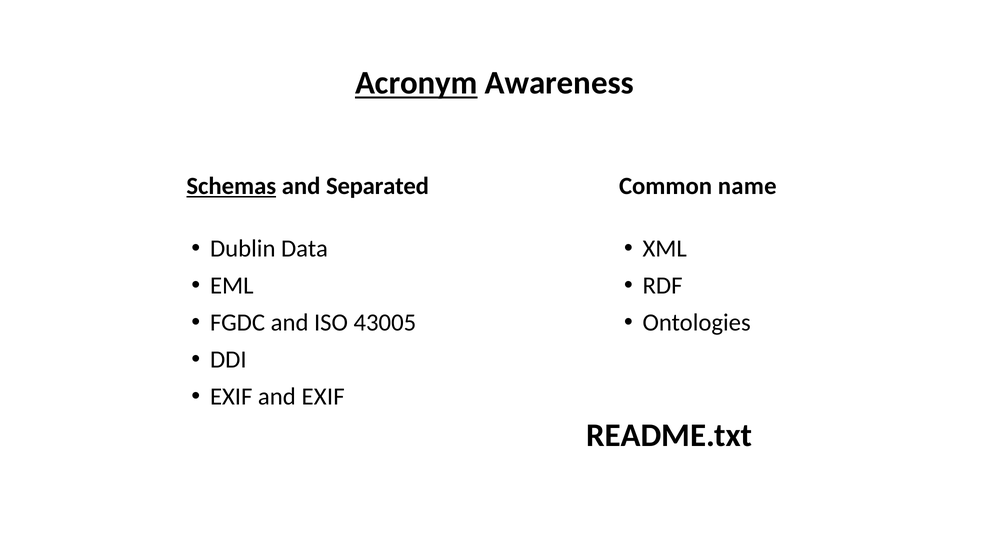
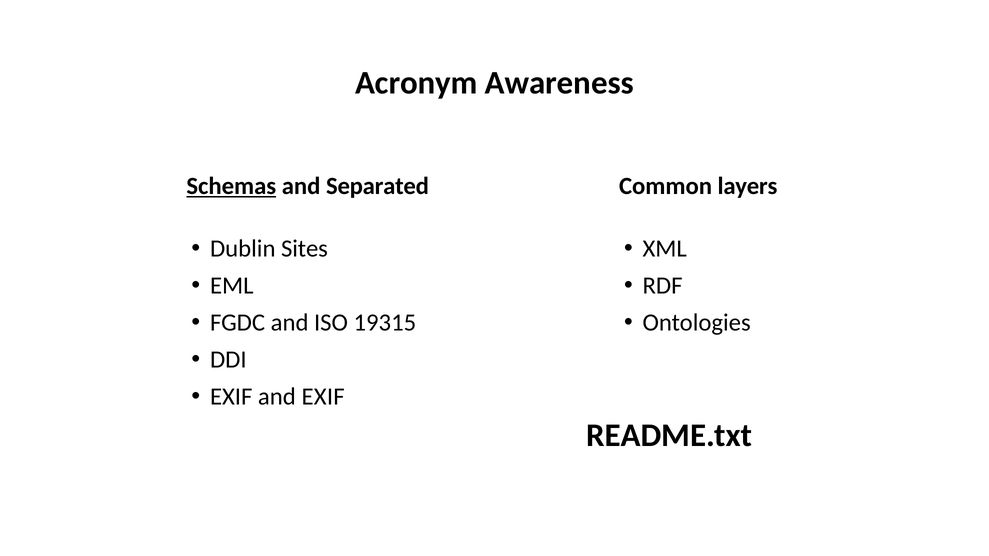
Acronym underline: present -> none
name: name -> layers
Data: Data -> Sites
43005: 43005 -> 19315
